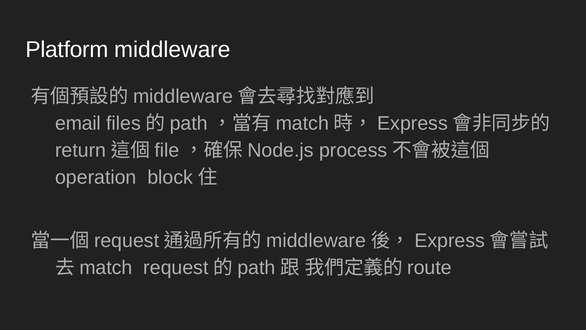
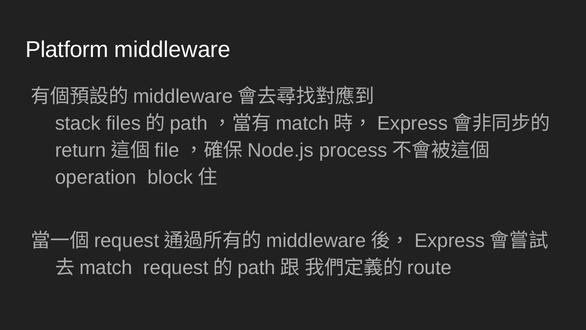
email: email -> stack
